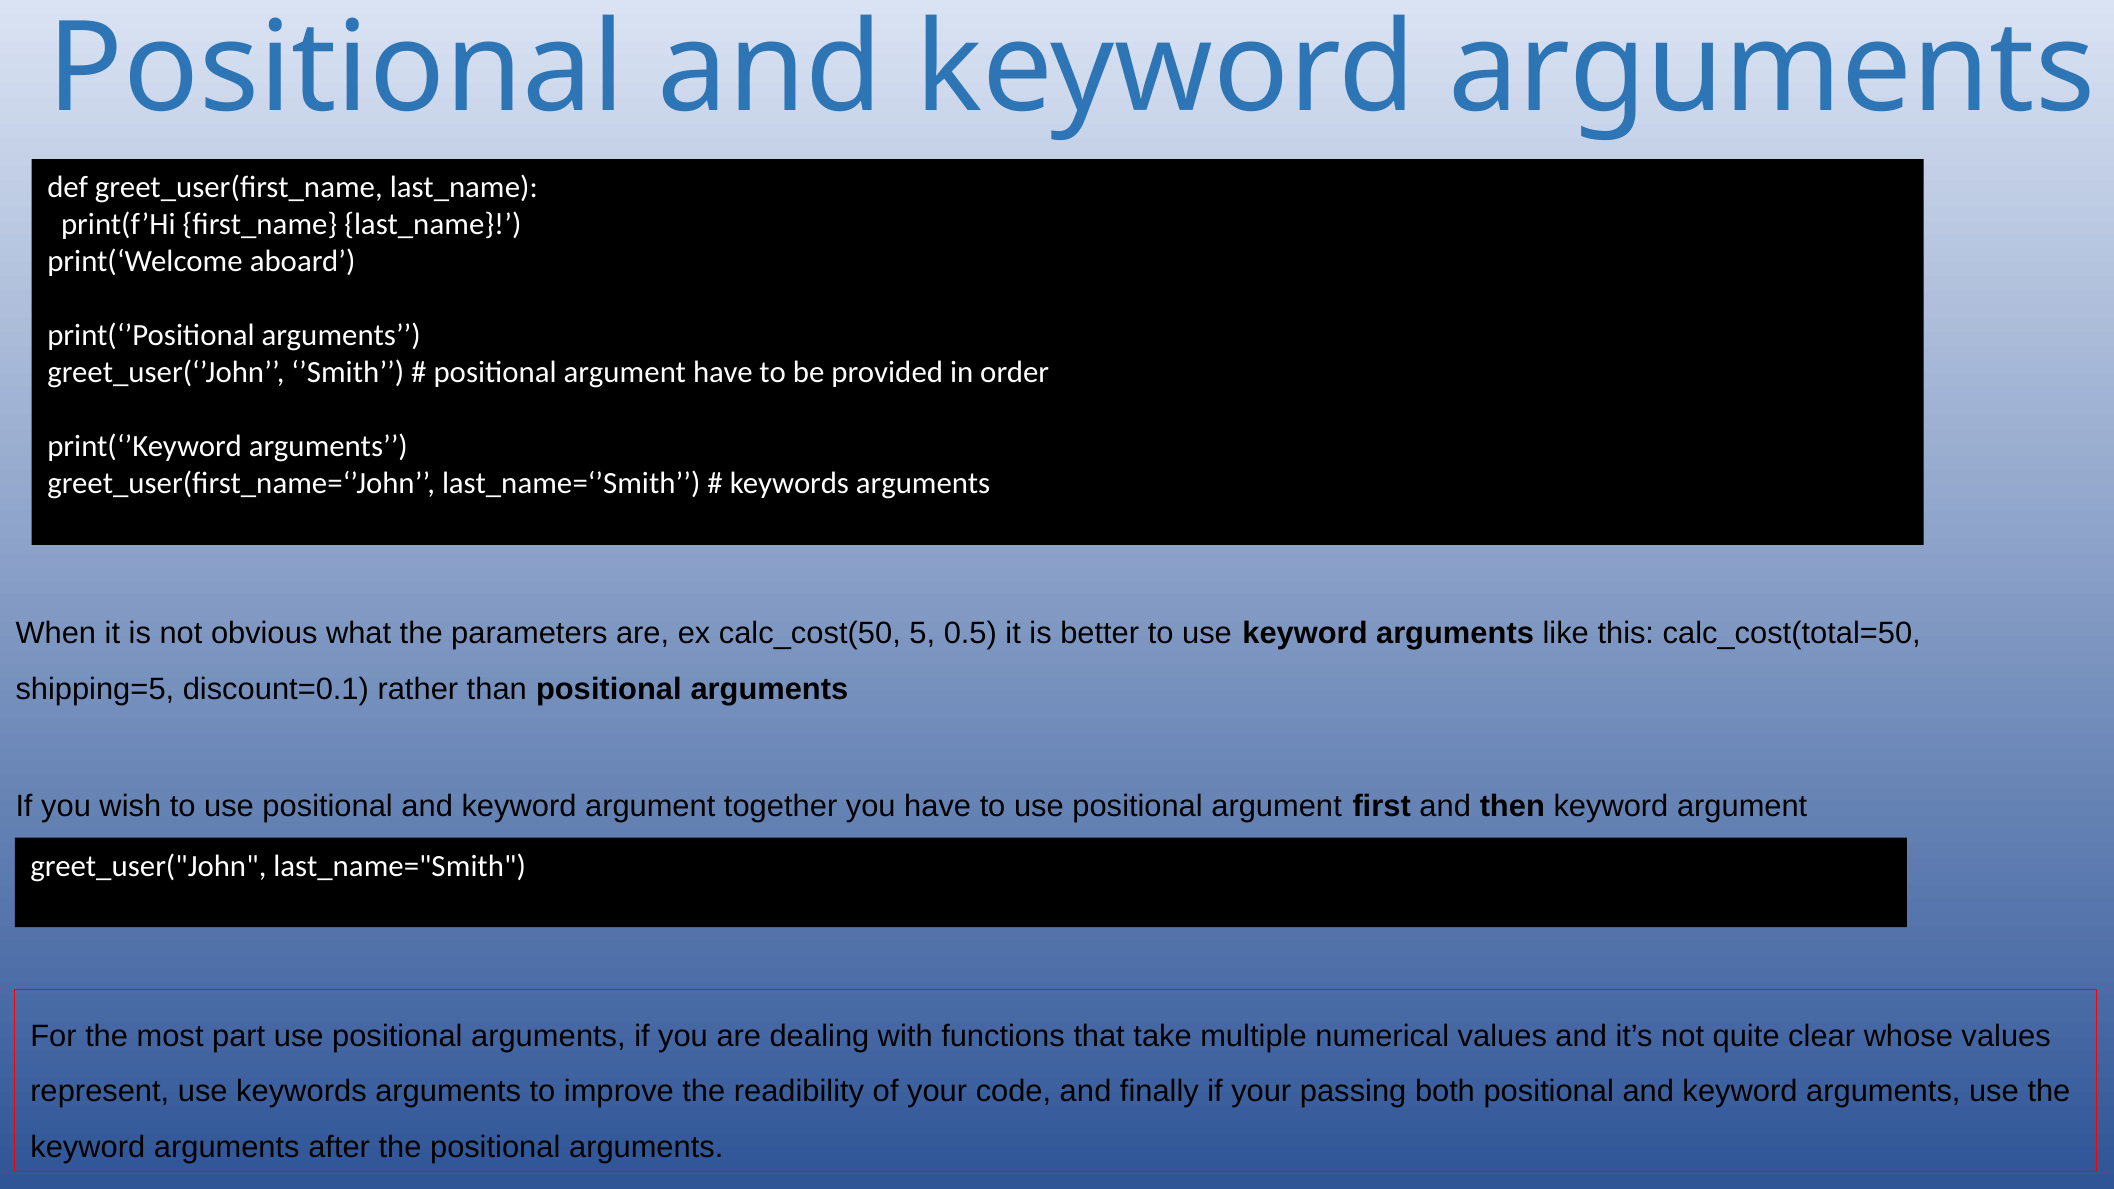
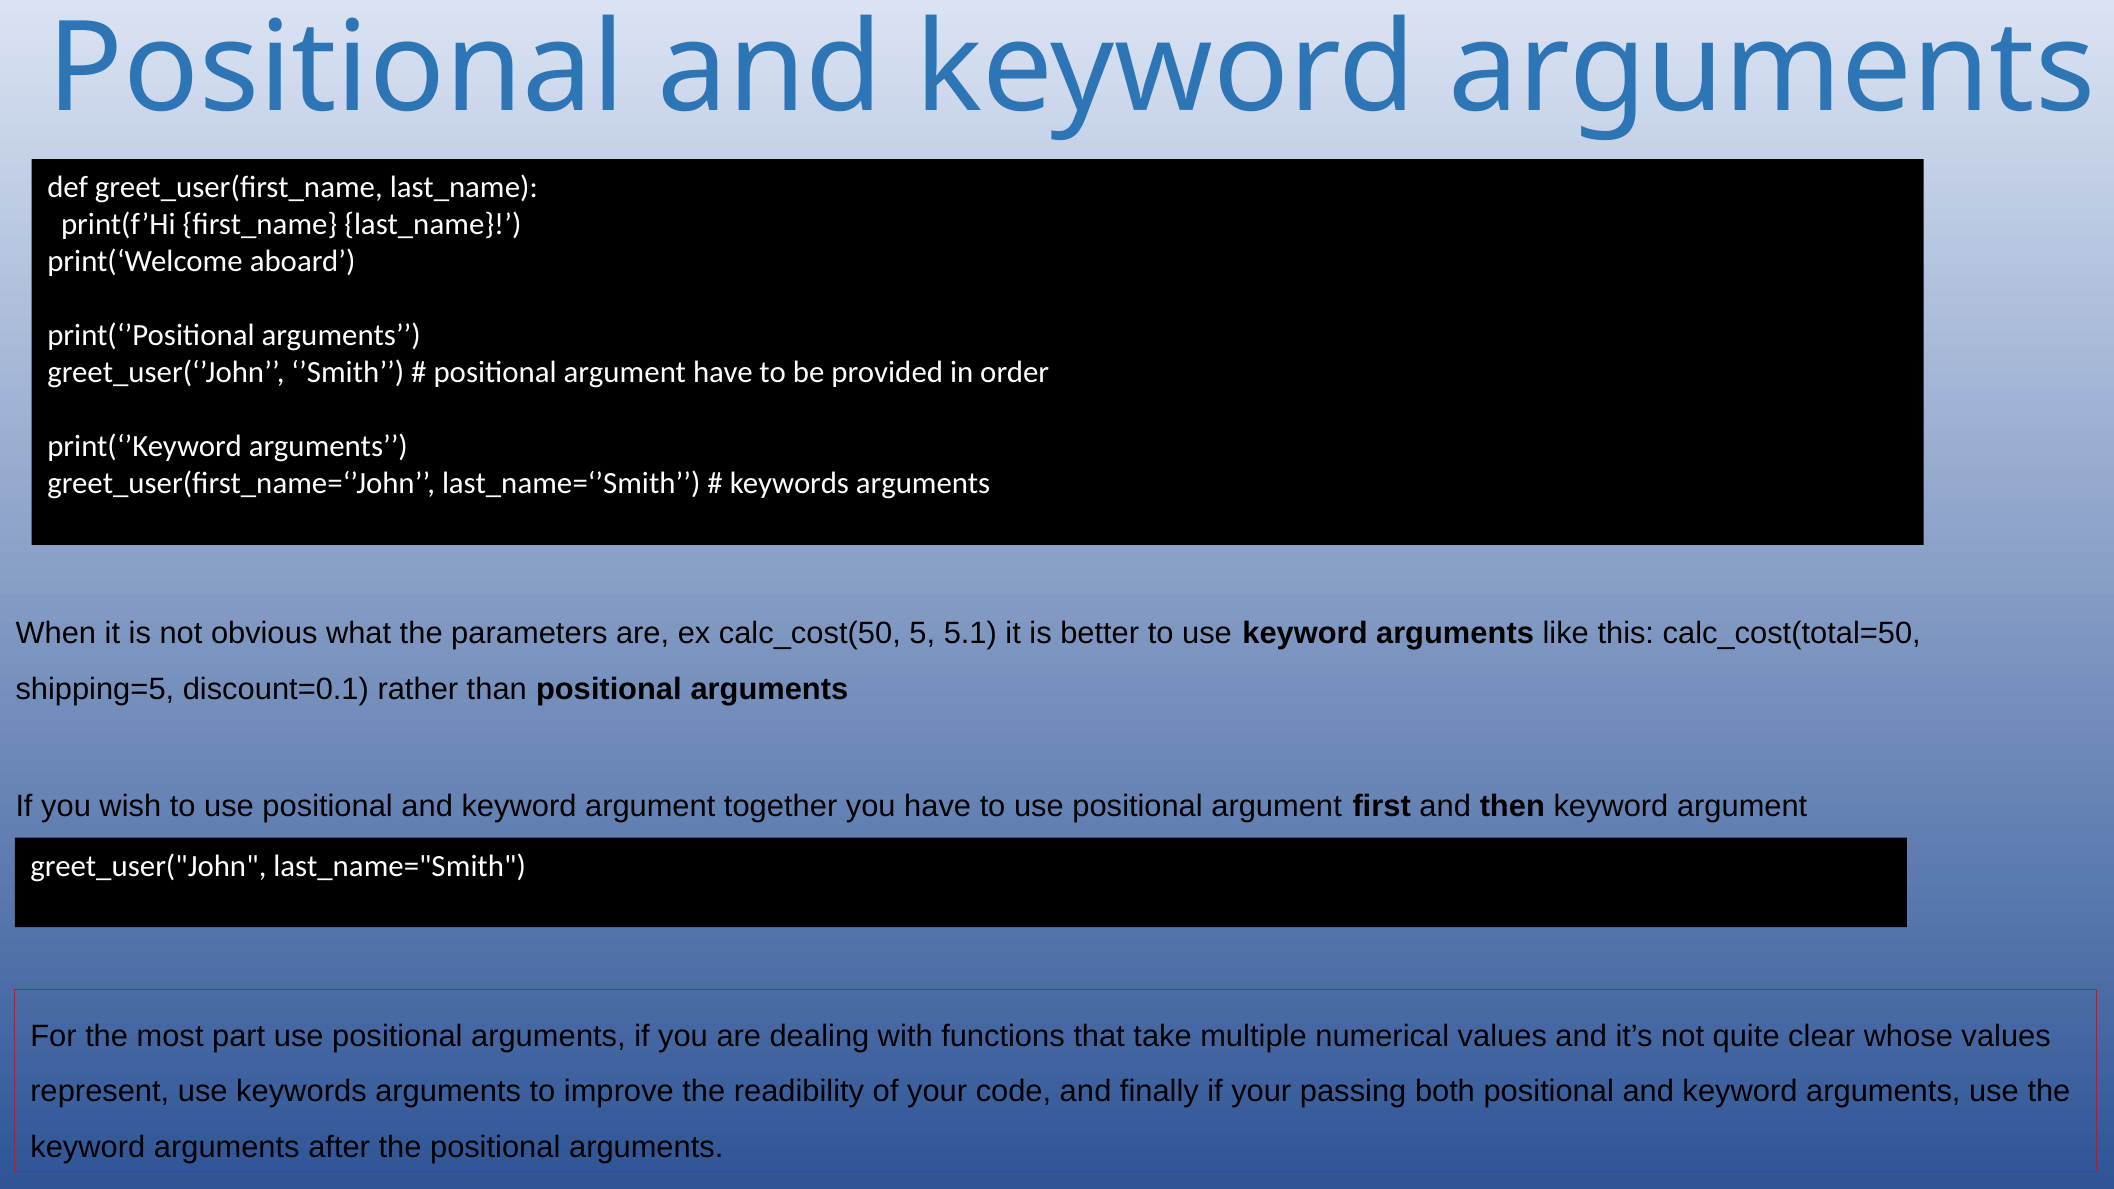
0.5: 0.5 -> 5.1
